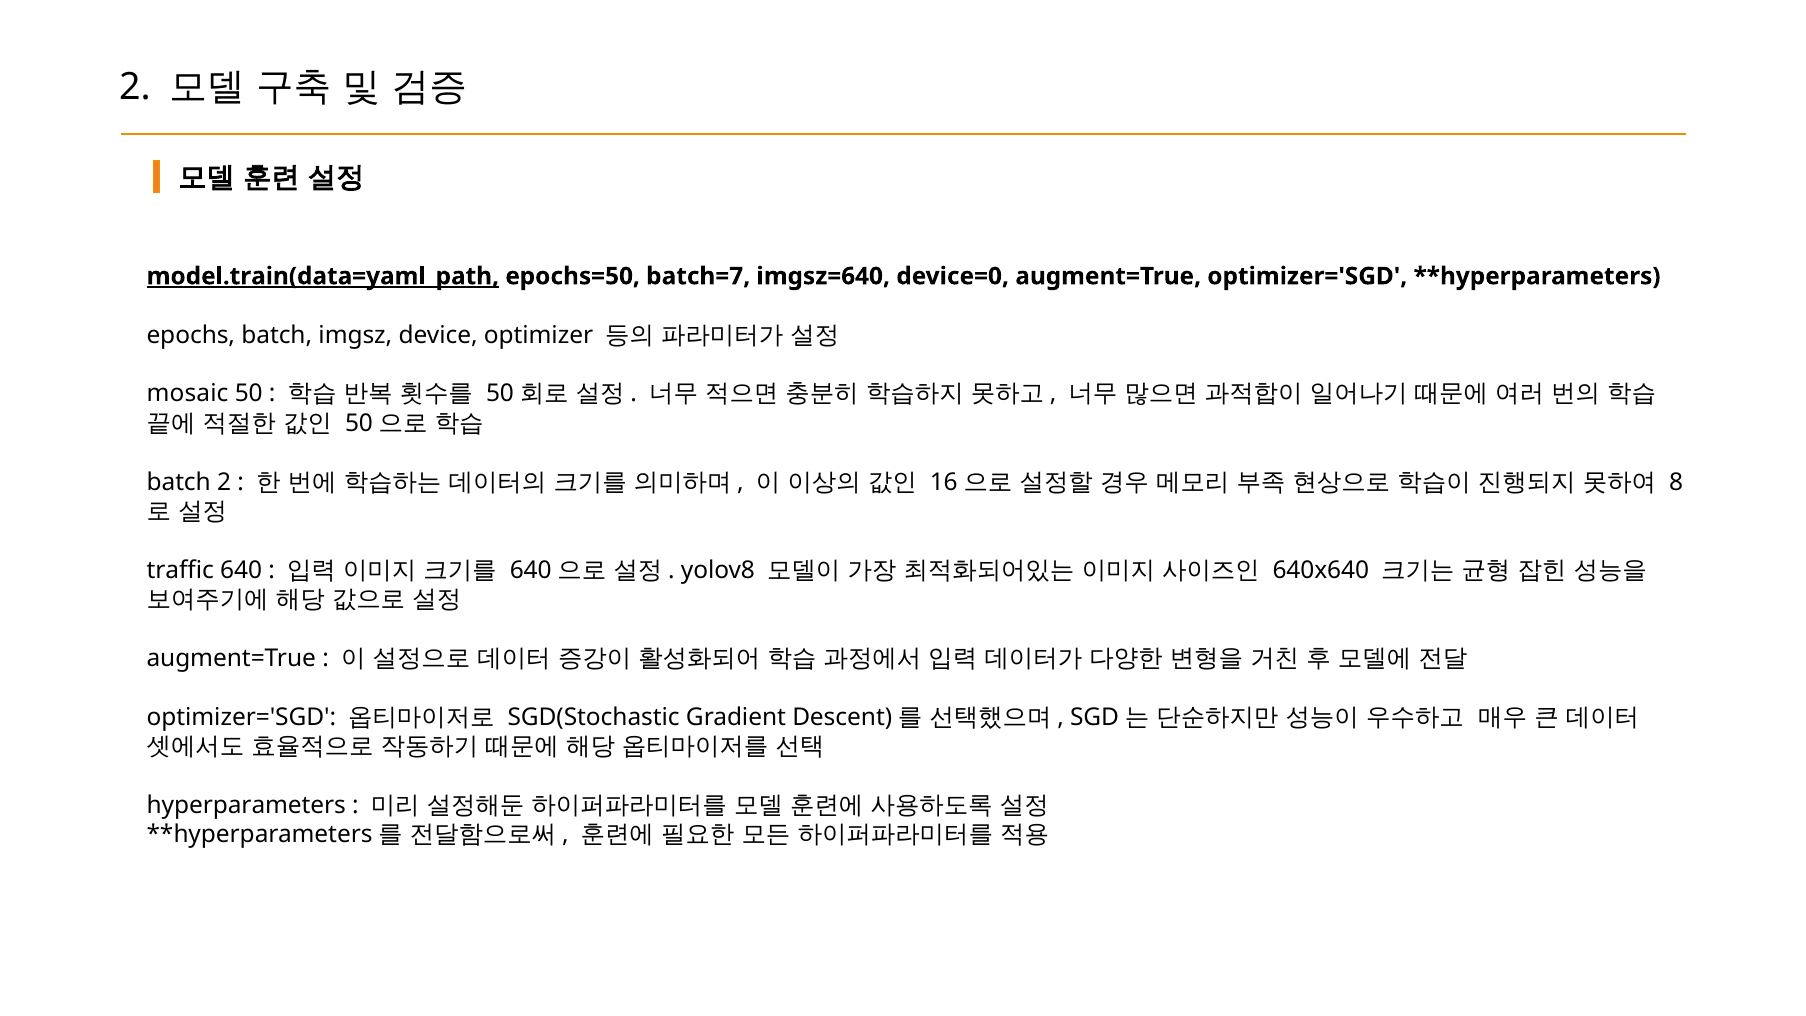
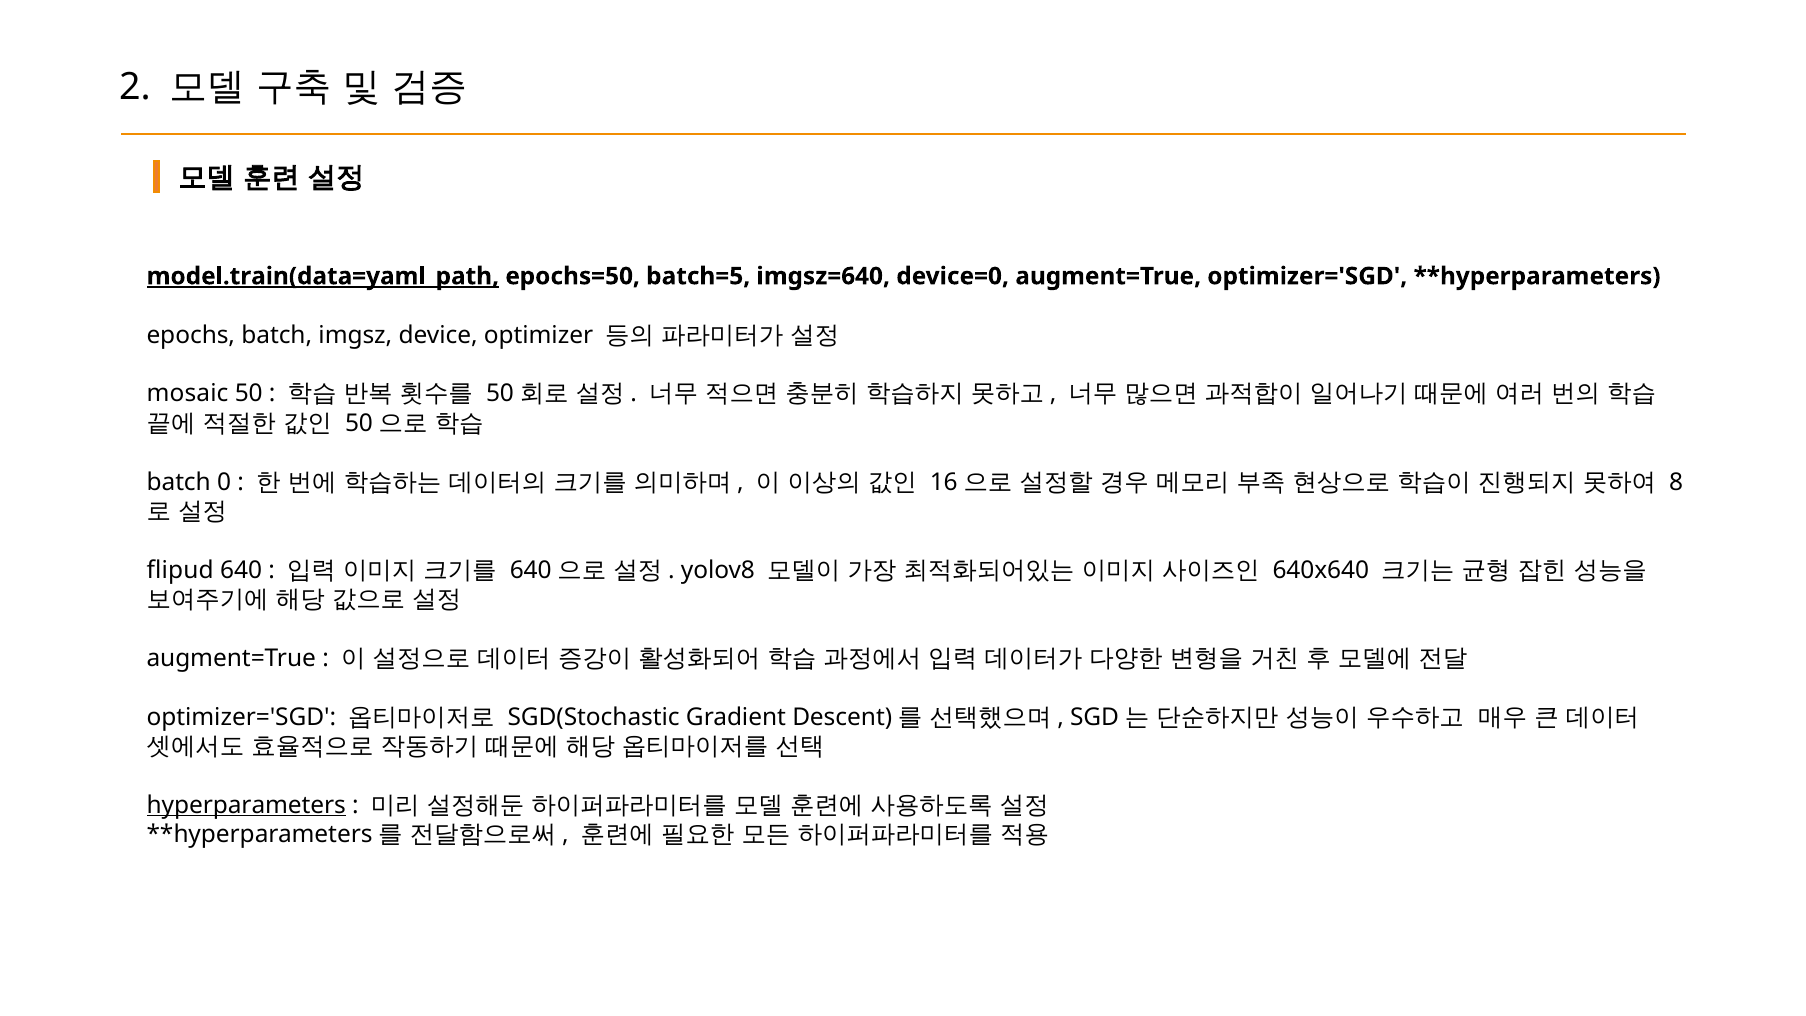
batch=7: batch=7 -> batch=5
batch 2: 2 -> 0
traffic: traffic -> flipud
hyperparameters underline: none -> present
